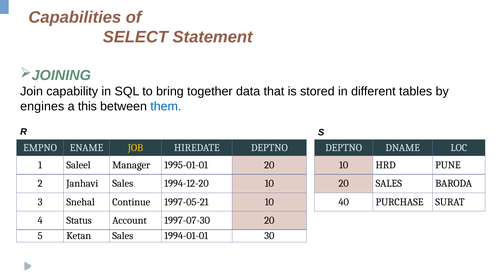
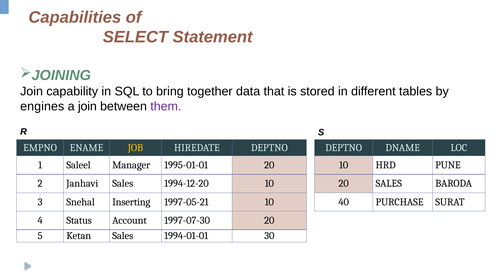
a this: this -> join
them colour: blue -> purple
Continue: Continue -> Inserting
